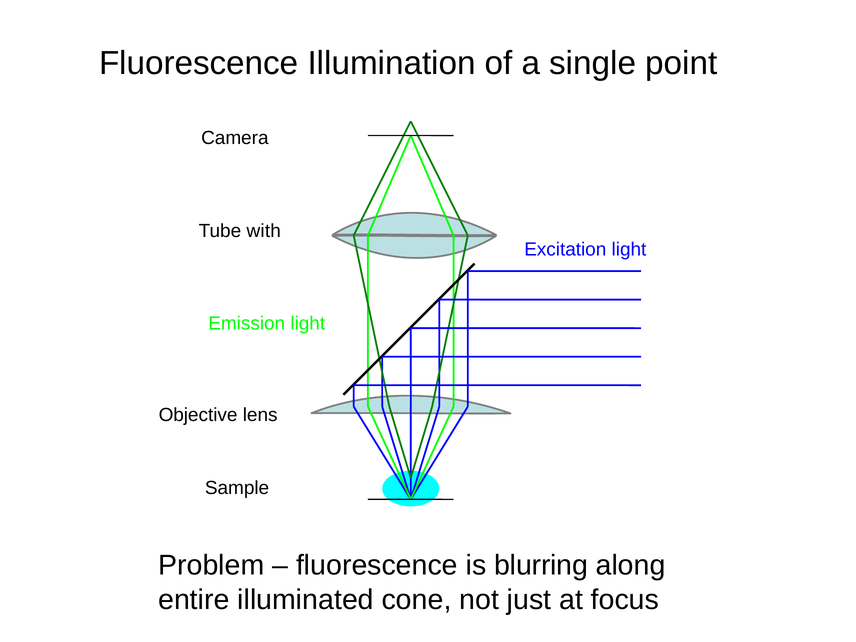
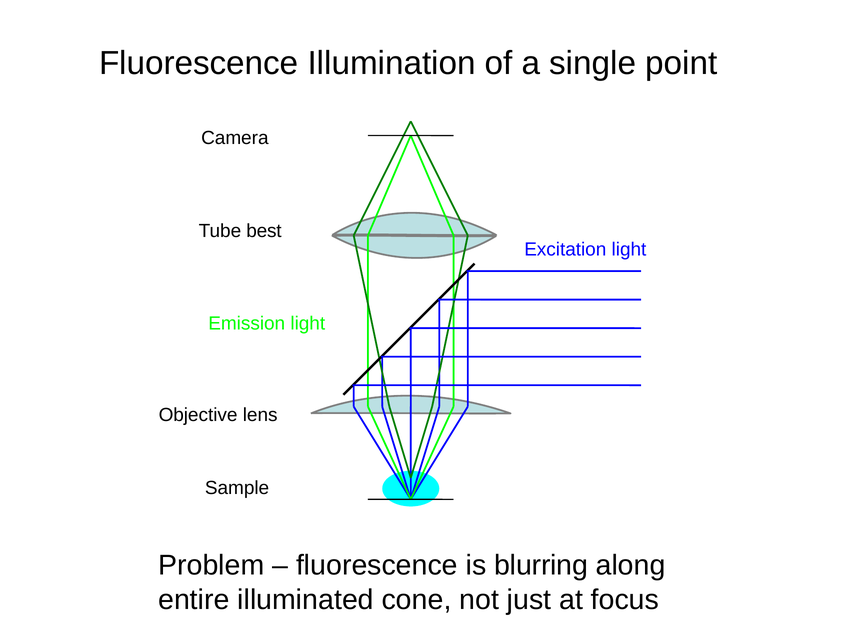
with: with -> best
